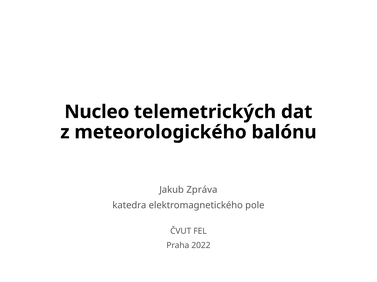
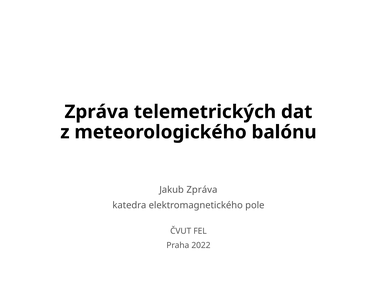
Nucleo at (97, 112): Nucleo -> Zpráva
